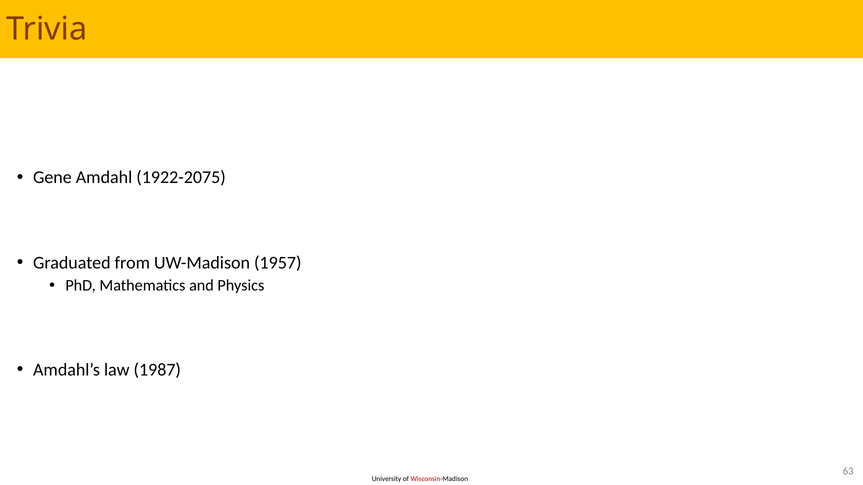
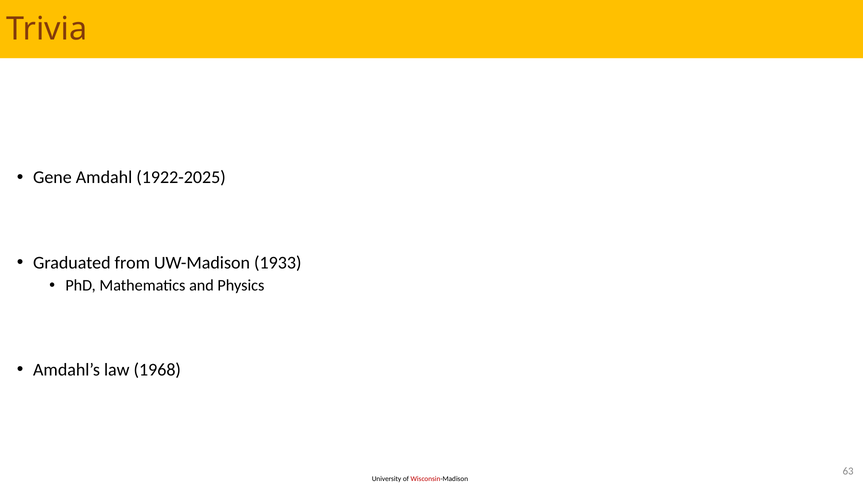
1922-2075: 1922-2075 -> 1922-2025
1957: 1957 -> 1933
1987: 1987 -> 1968
